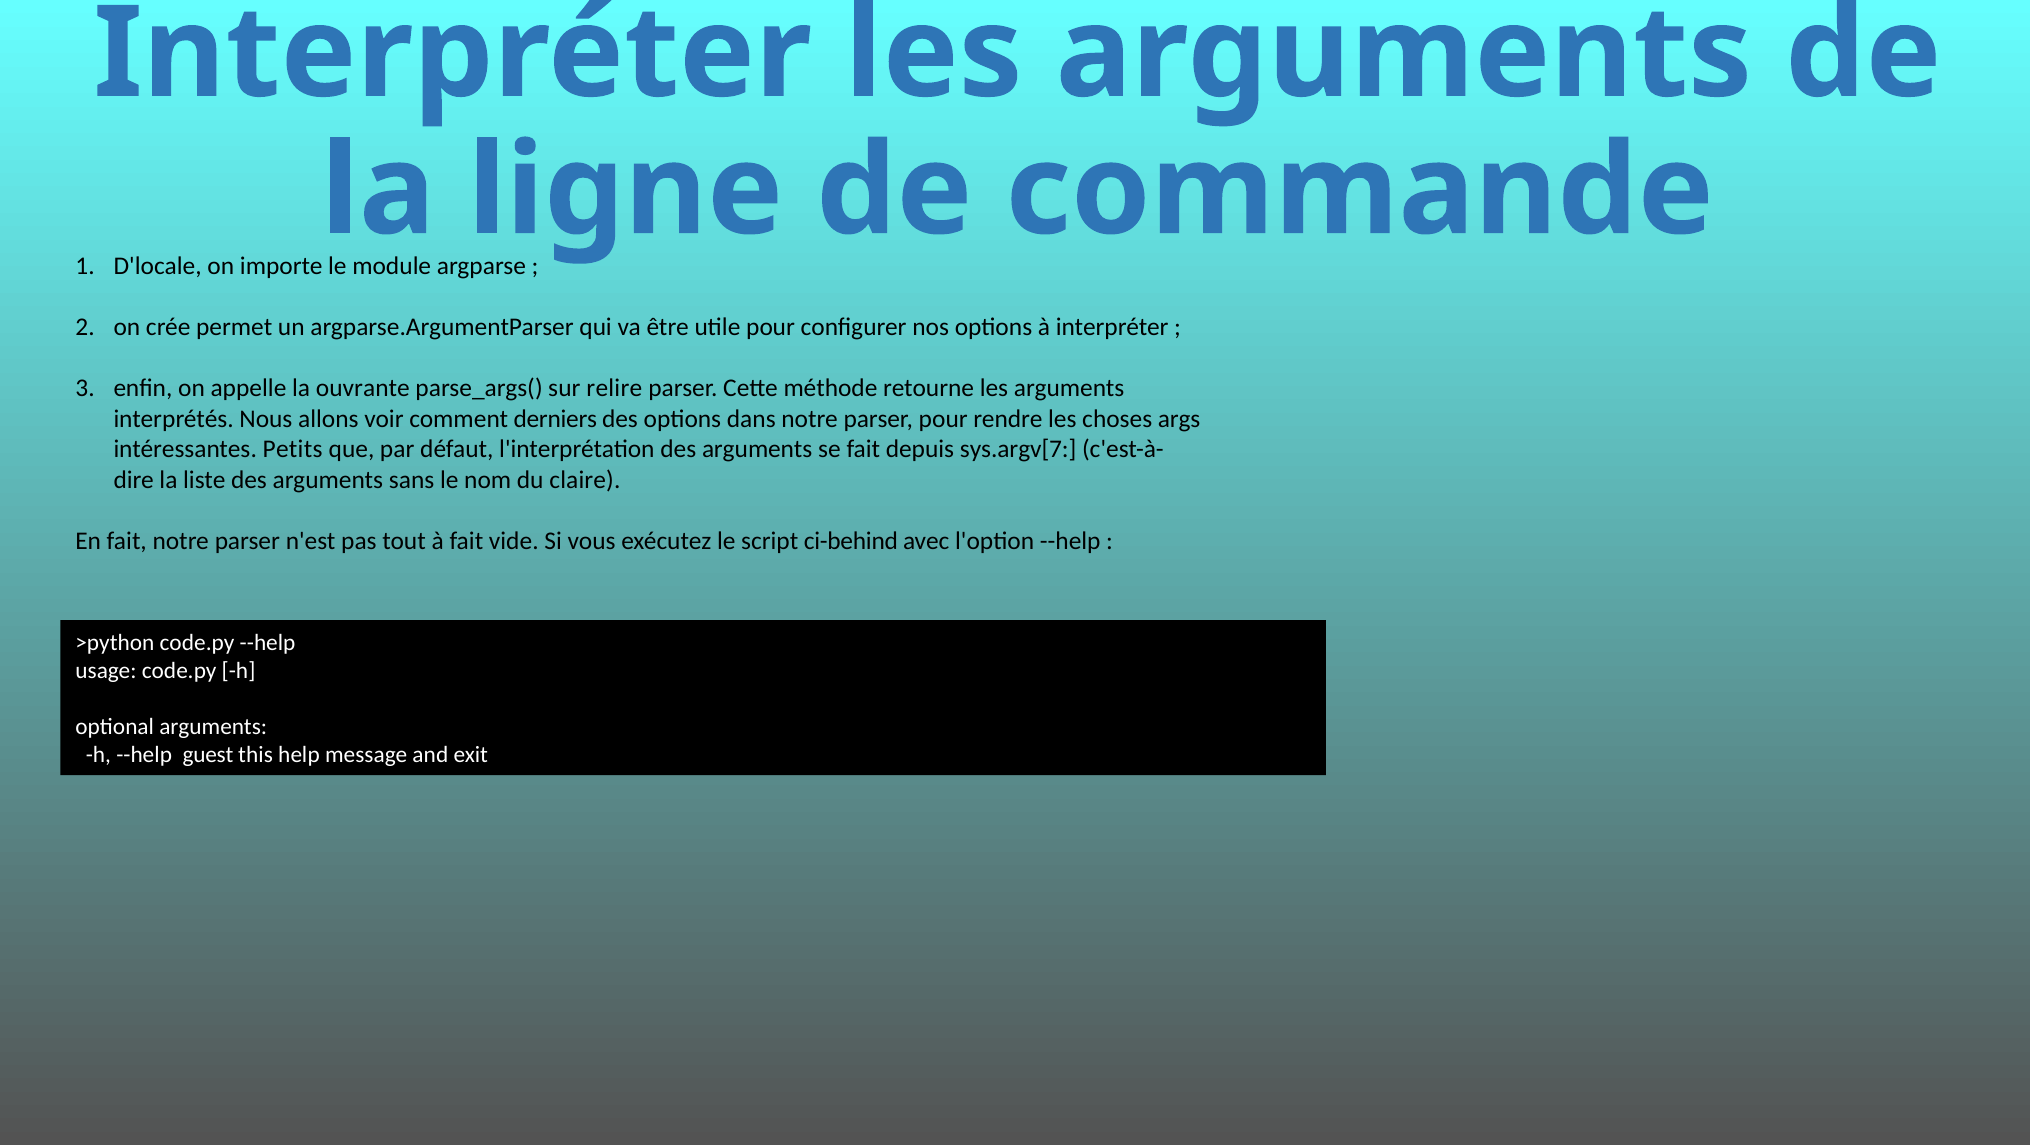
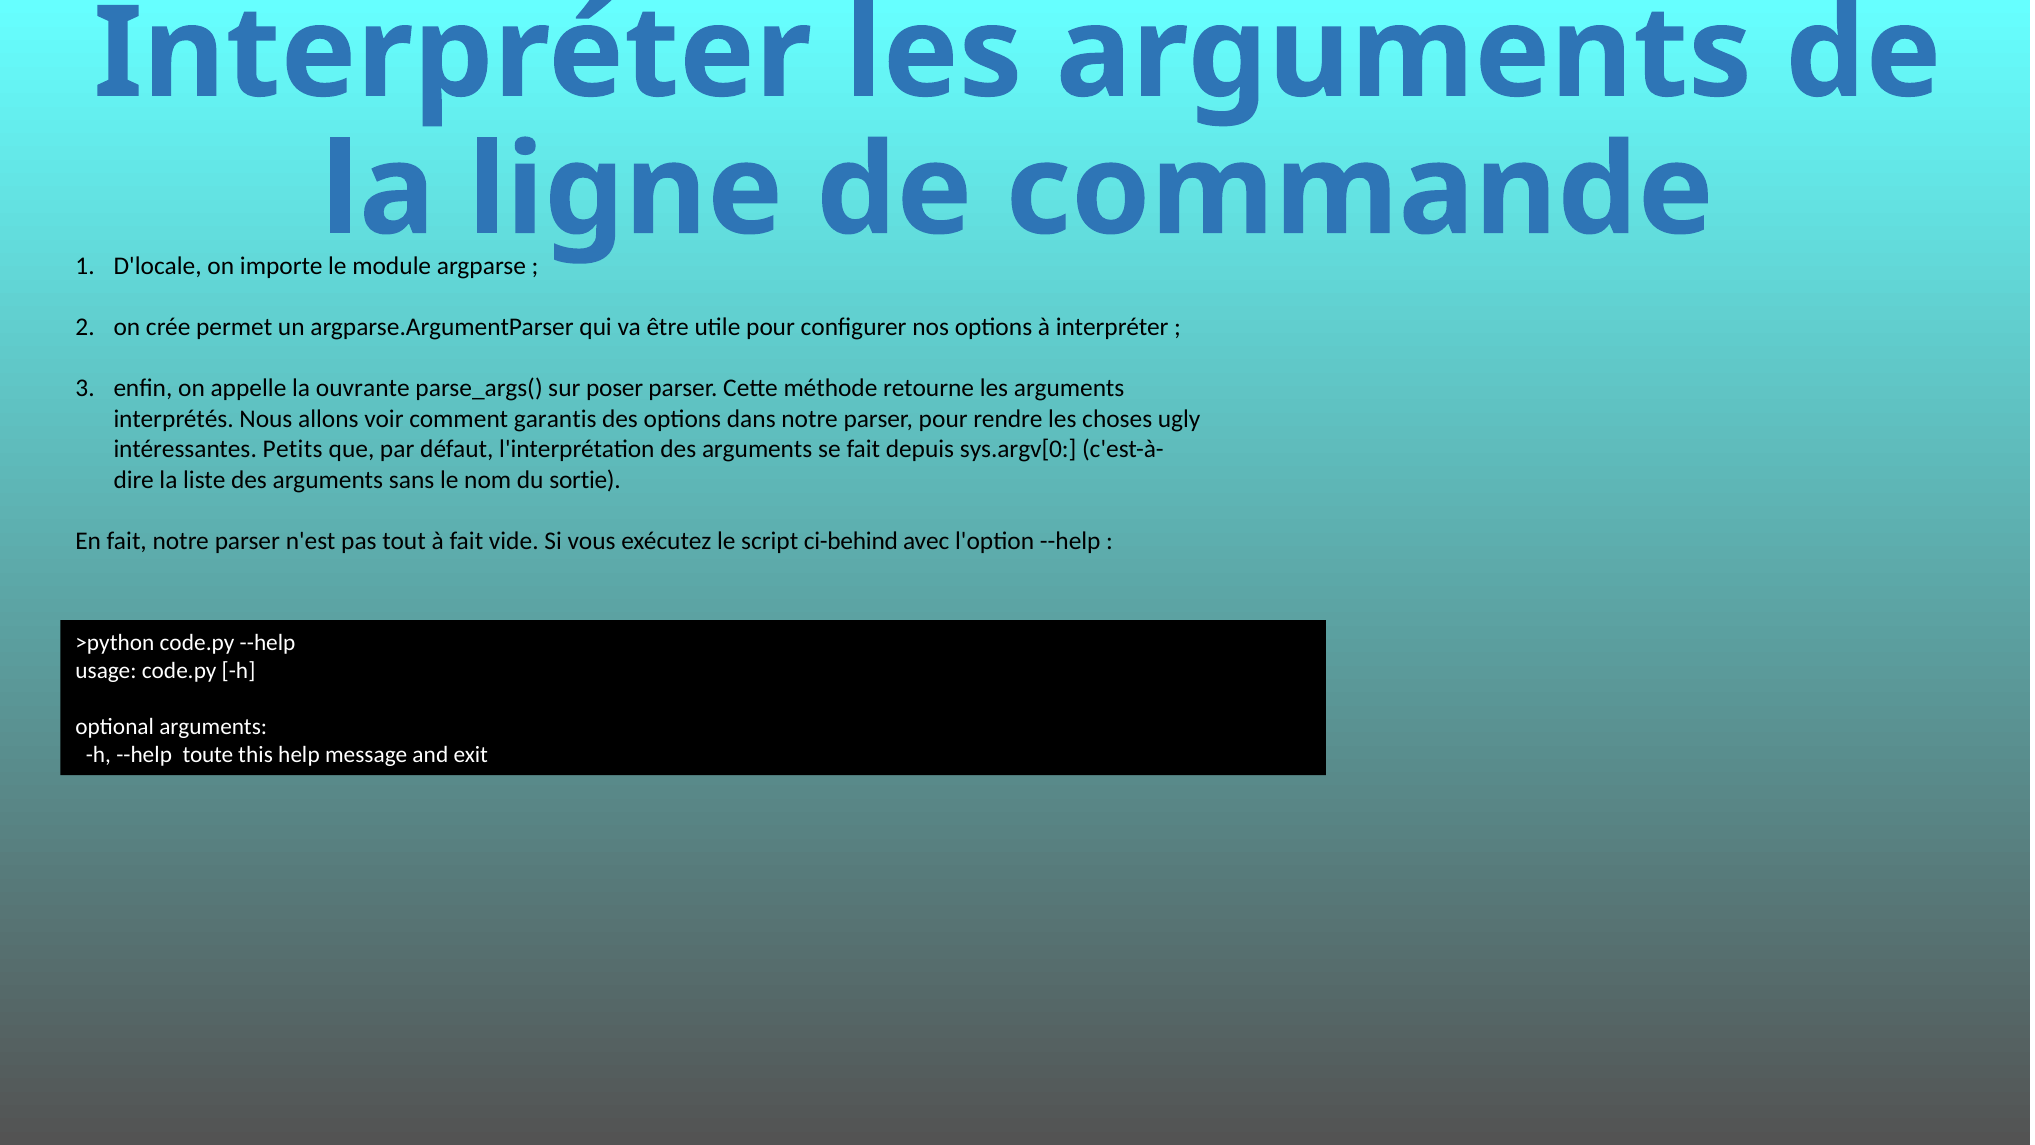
relire: relire -> poser
derniers: derniers -> garantis
args: args -> ugly
sys.argv[7: sys.argv[7 -> sys.argv[0
claire: claire -> sortie
guest: guest -> toute
